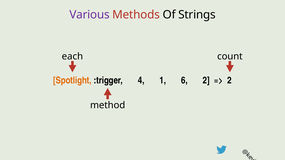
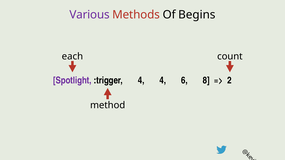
Strings: Strings -> Begins
Spotlight colour: orange -> purple
4 1: 1 -> 4
6 2: 2 -> 8
